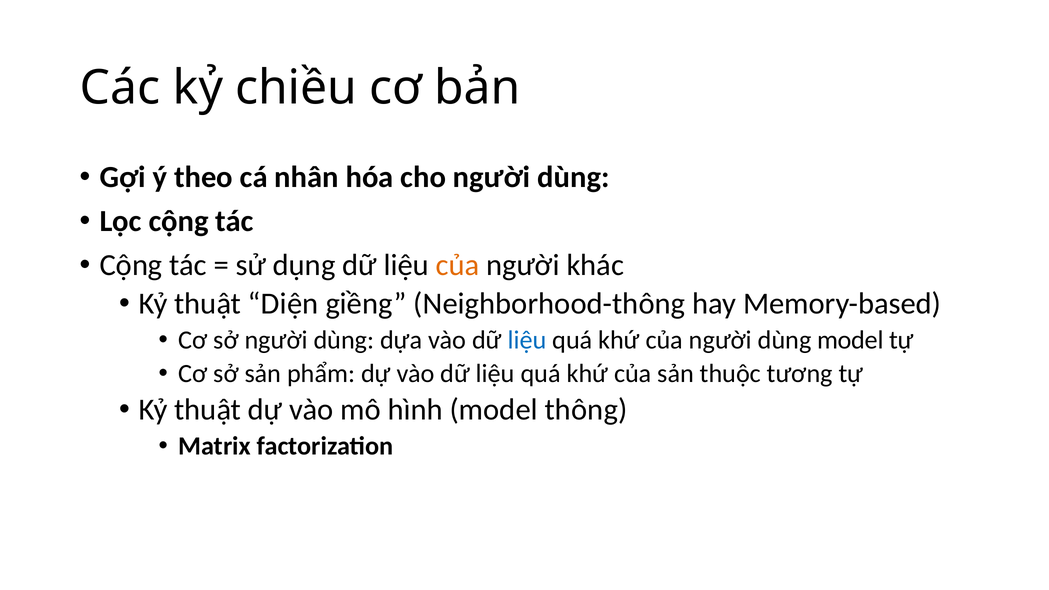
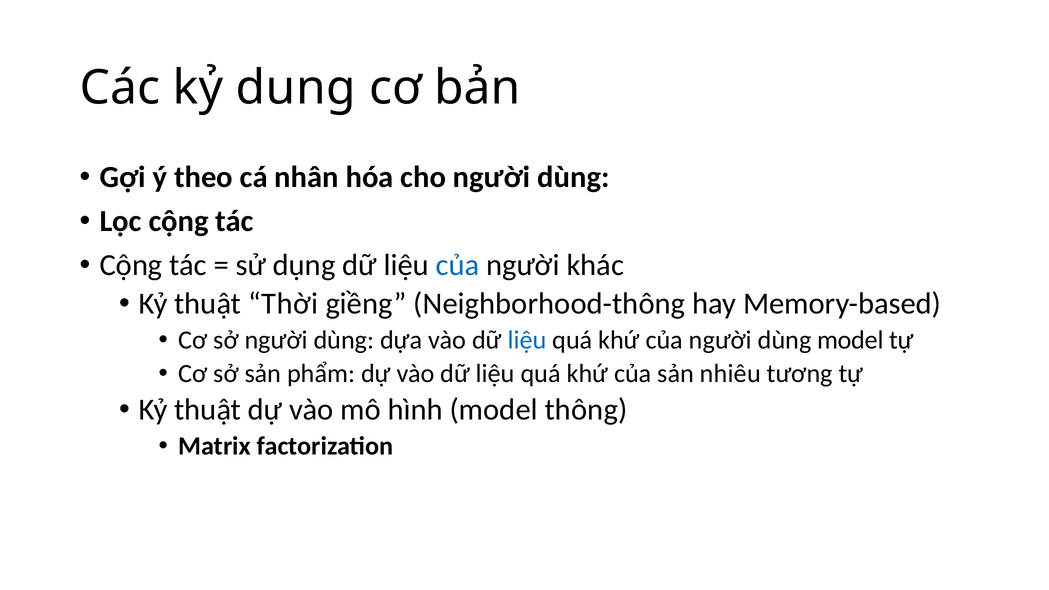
chiều: chiều -> dung
của at (458, 265) colour: orange -> blue
Diện: Diện -> Thời
thuộc: thuộc -> nhiêu
